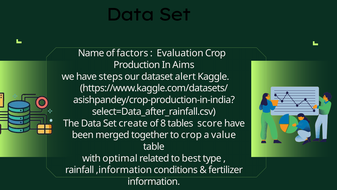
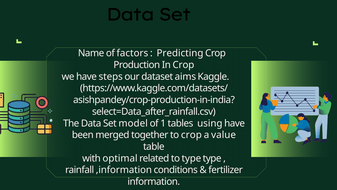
Evaluation: Evaluation -> Predicting
In Aims: Aims -> Crop
alert: alert -> aims
create: create -> model
8: 8 -> 1
score: score -> using
to best: best -> type
